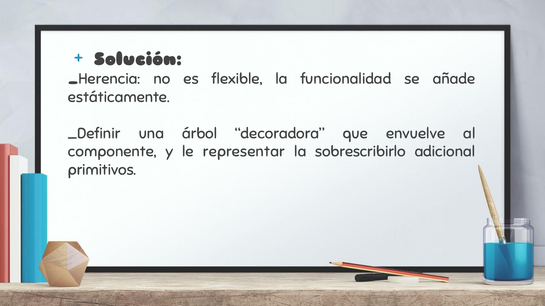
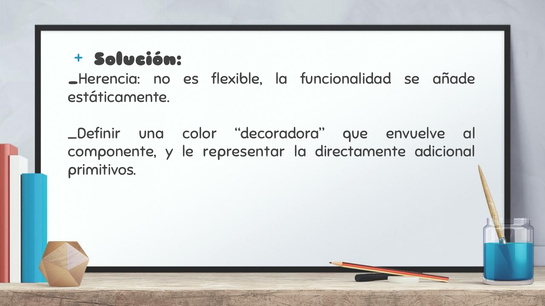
árbol: árbol -> color
sobrescribirlo: sobrescribirlo -> directamente
